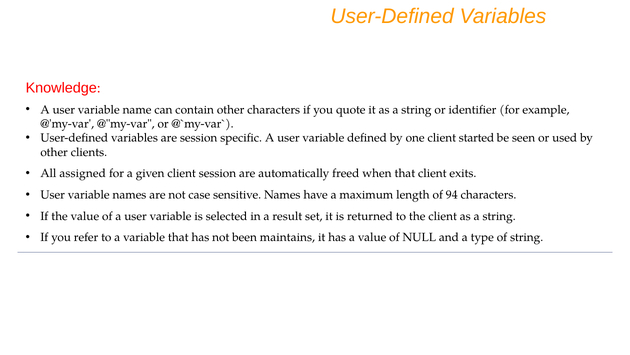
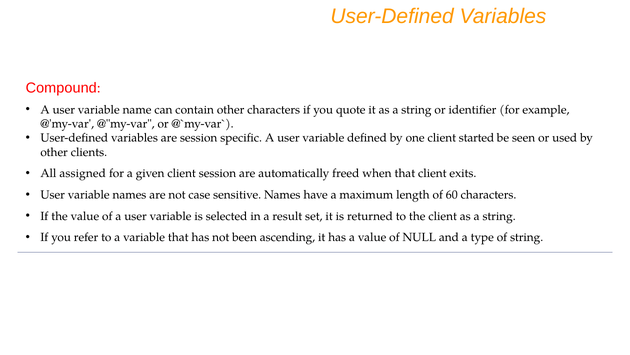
Knowledge: Knowledge -> Compound
94: 94 -> 60
maintains: maintains -> ascending
